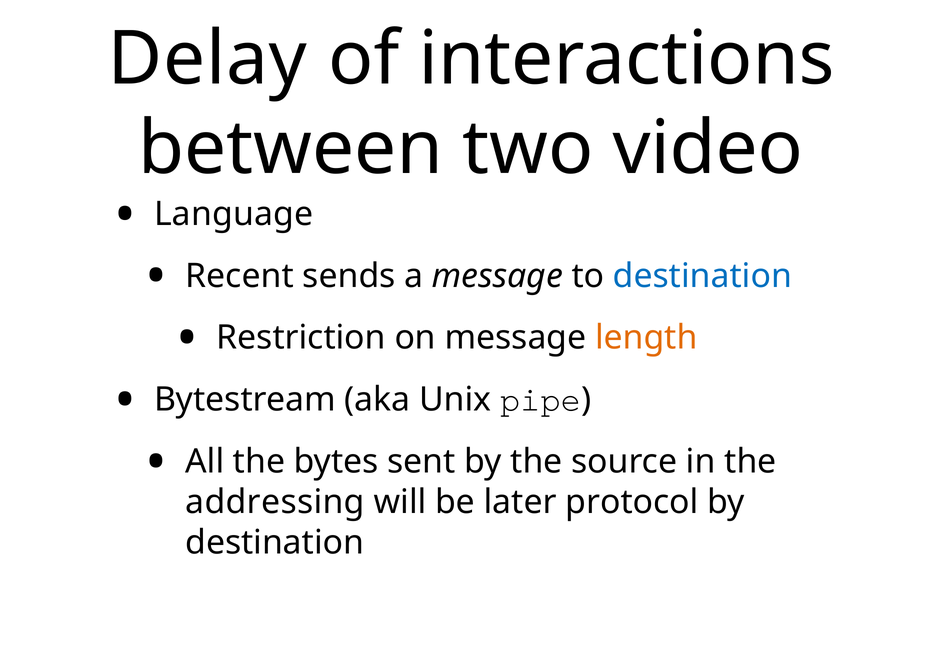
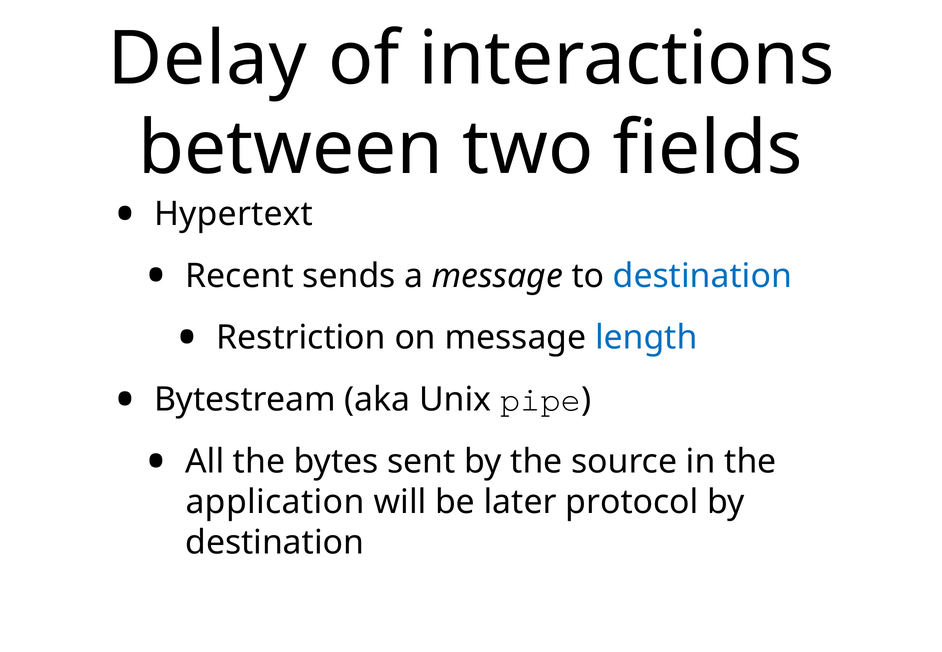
video: video -> fields
Language: Language -> Hypertext
length colour: orange -> blue
addressing: addressing -> application
